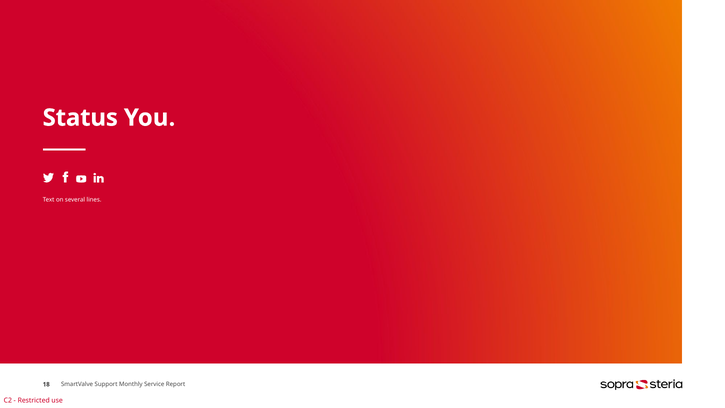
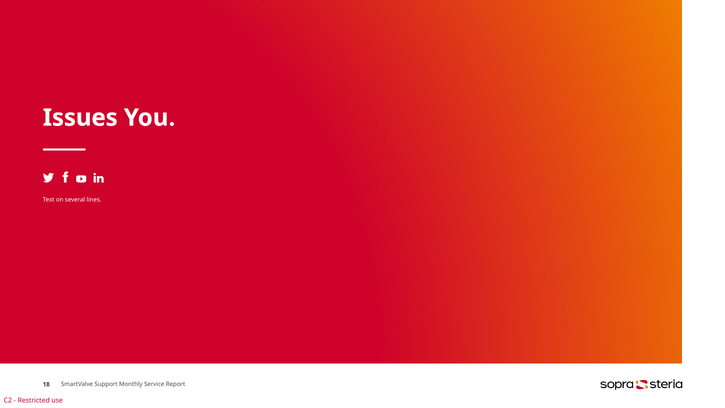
Status: Status -> Issues
